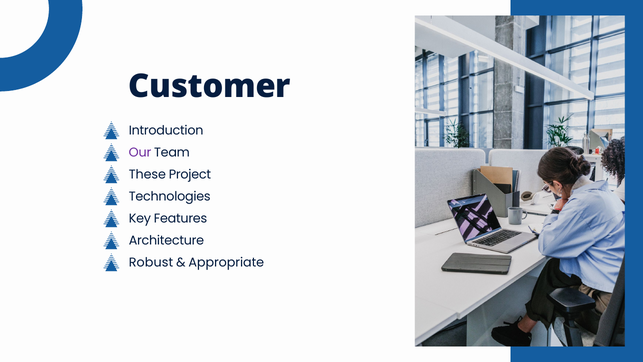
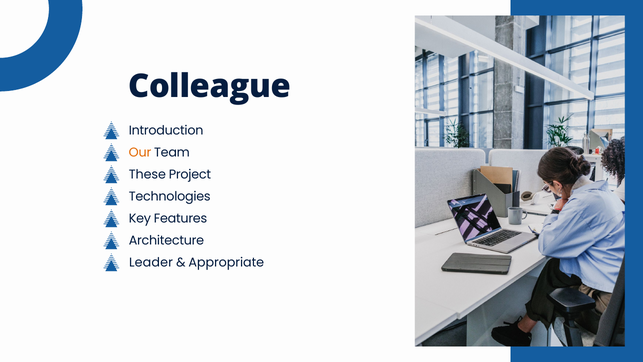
Customer: Customer -> Colleague
Our colour: purple -> orange
Robust: Robust -> Leader
